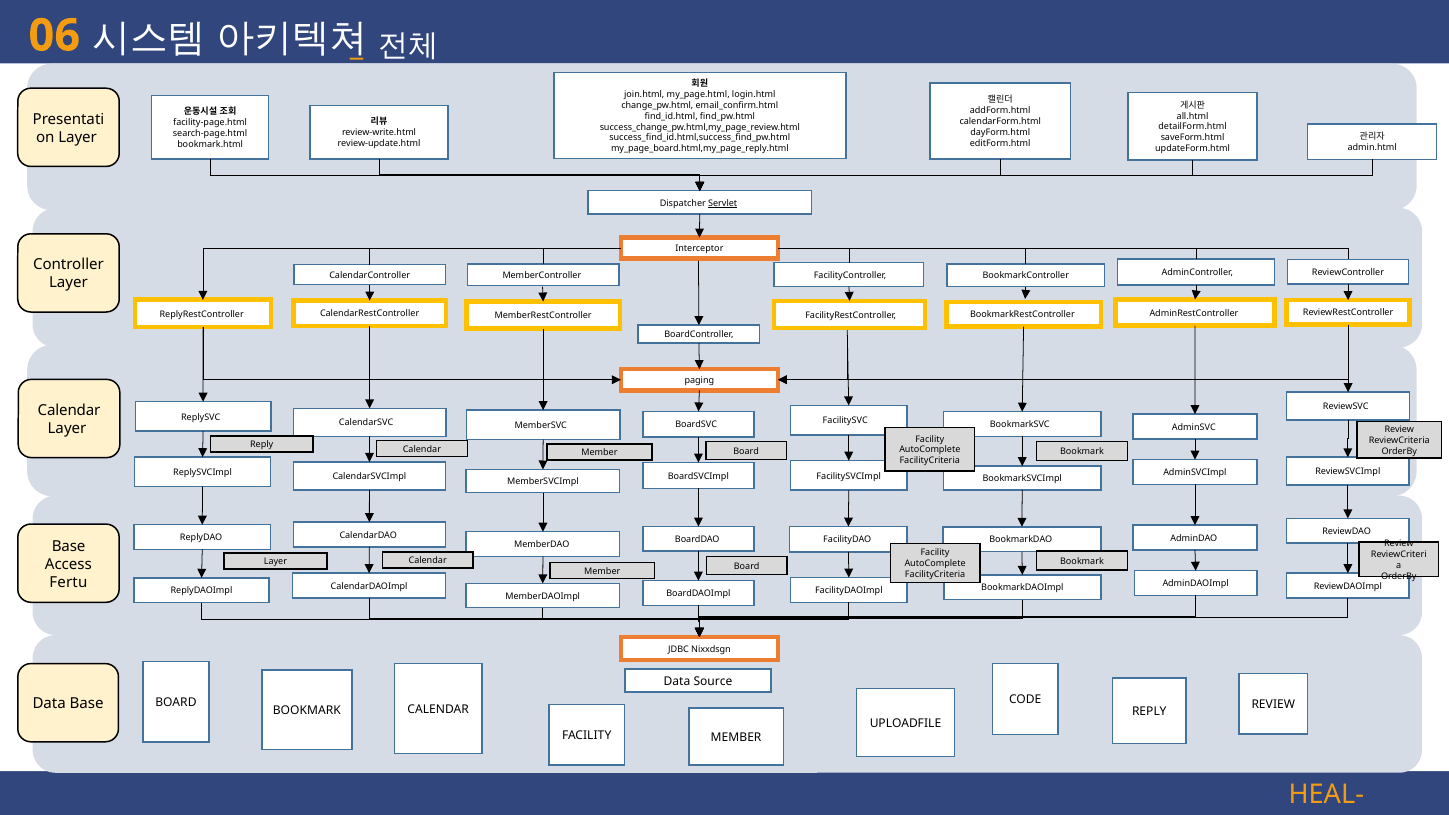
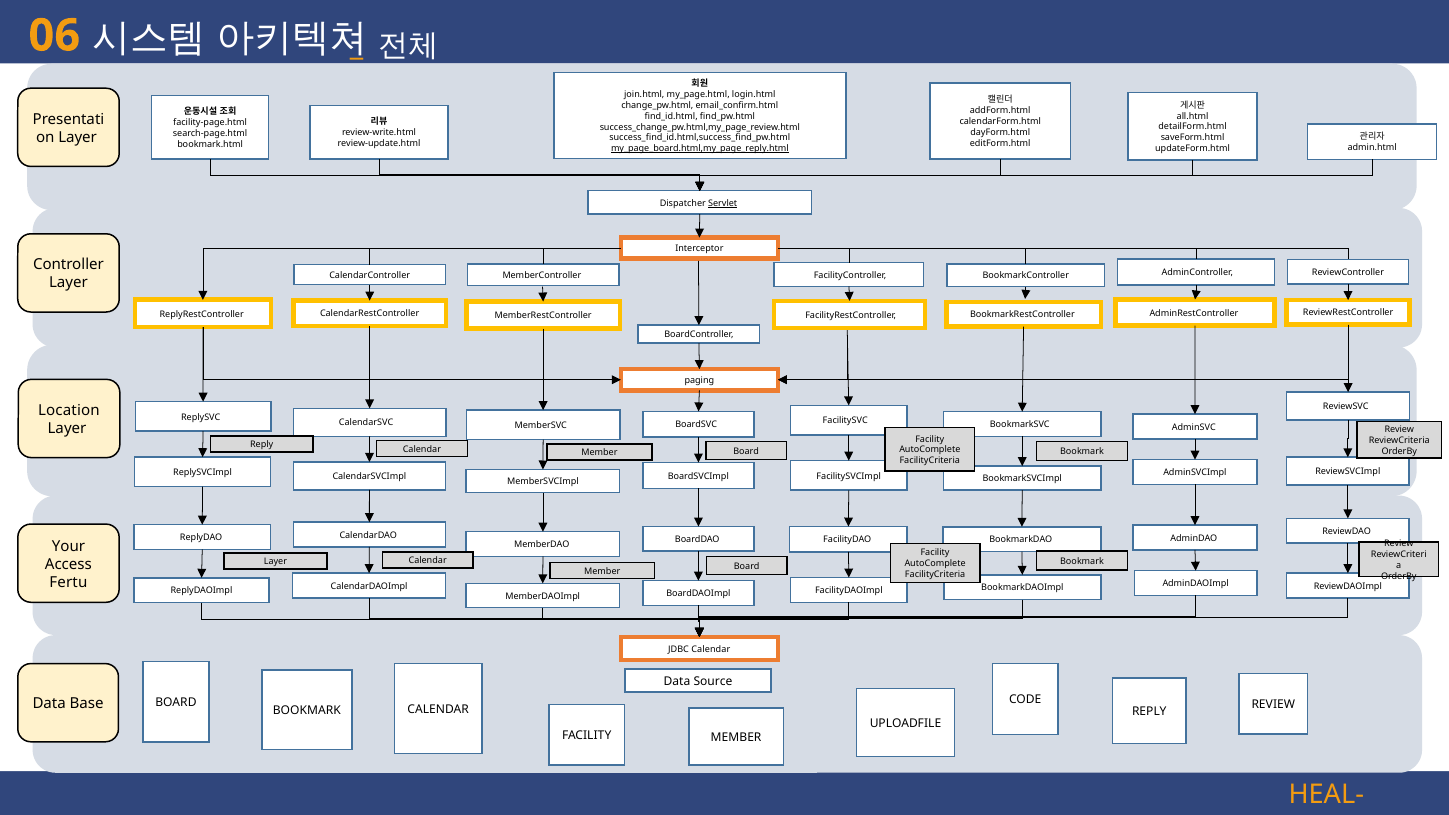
my_page_board.html,my_page_reply.html underline: none -> present
Calendar at (69, 410): Calendar -> Location
Base at (69, 546): Base -> Your
JDBC Nixxdsgn: Nixxdsgn -> Calendar
